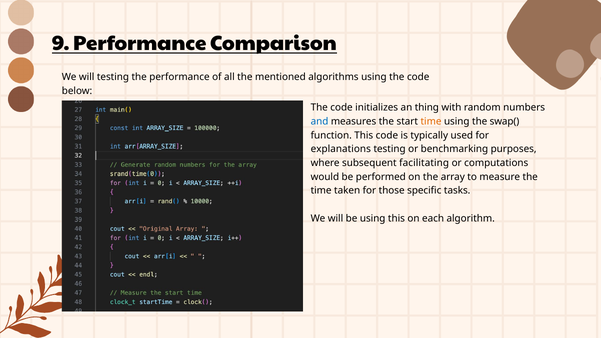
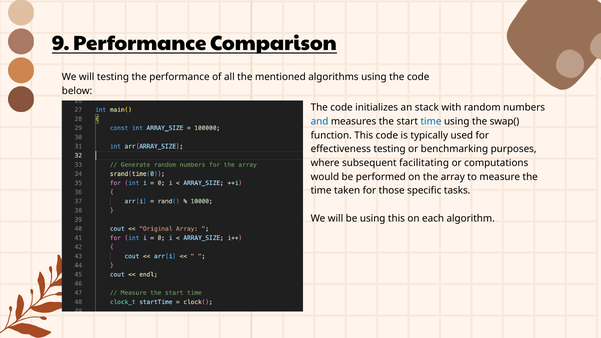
thing: thing -> stack
time at (431, 121) colour: orange -> blue
explanations: explanations -> effectiveness
